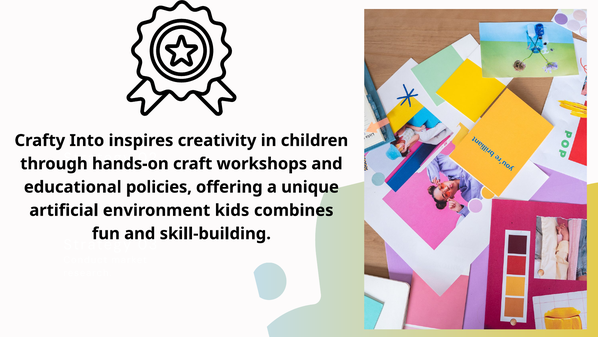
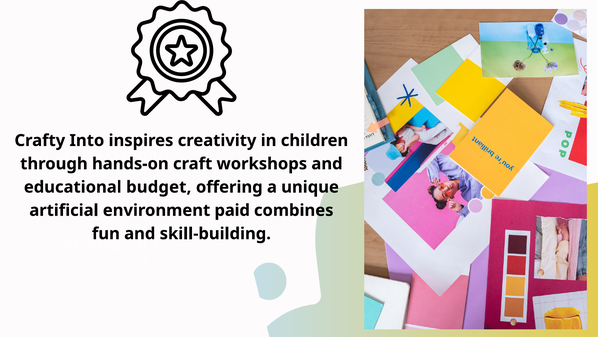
policies: policies -> budget
kids: kids -> paid
